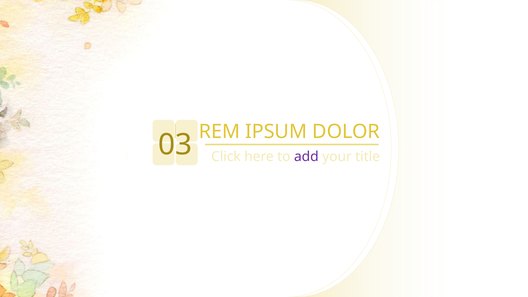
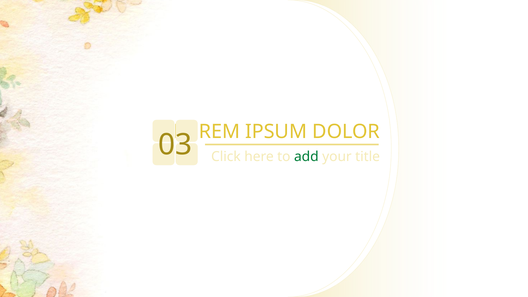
add colour: purple -> green
